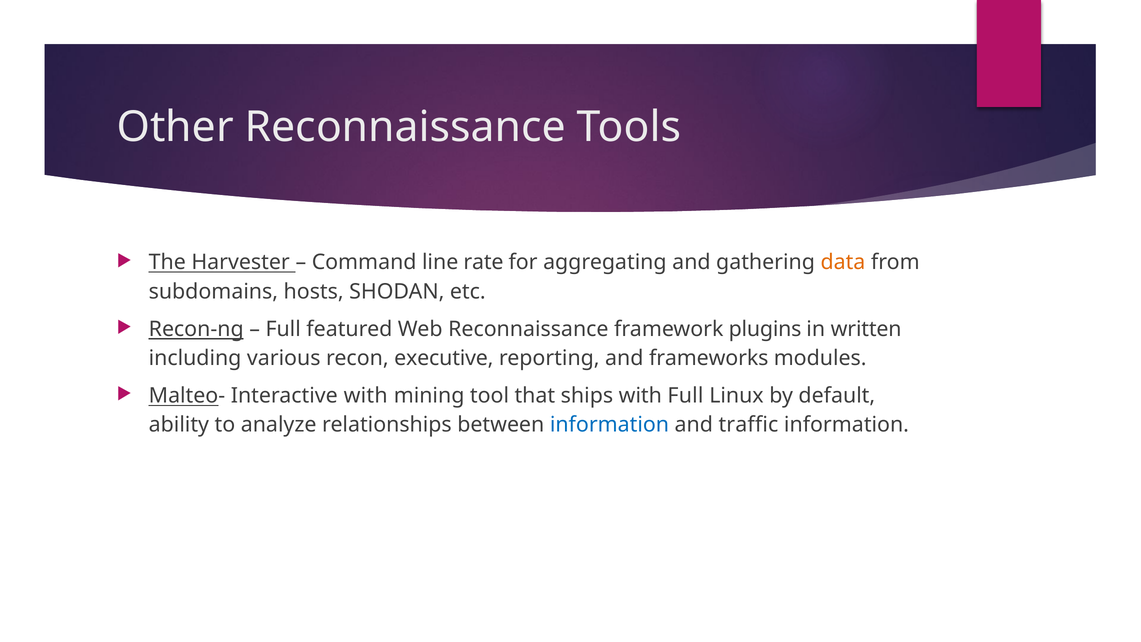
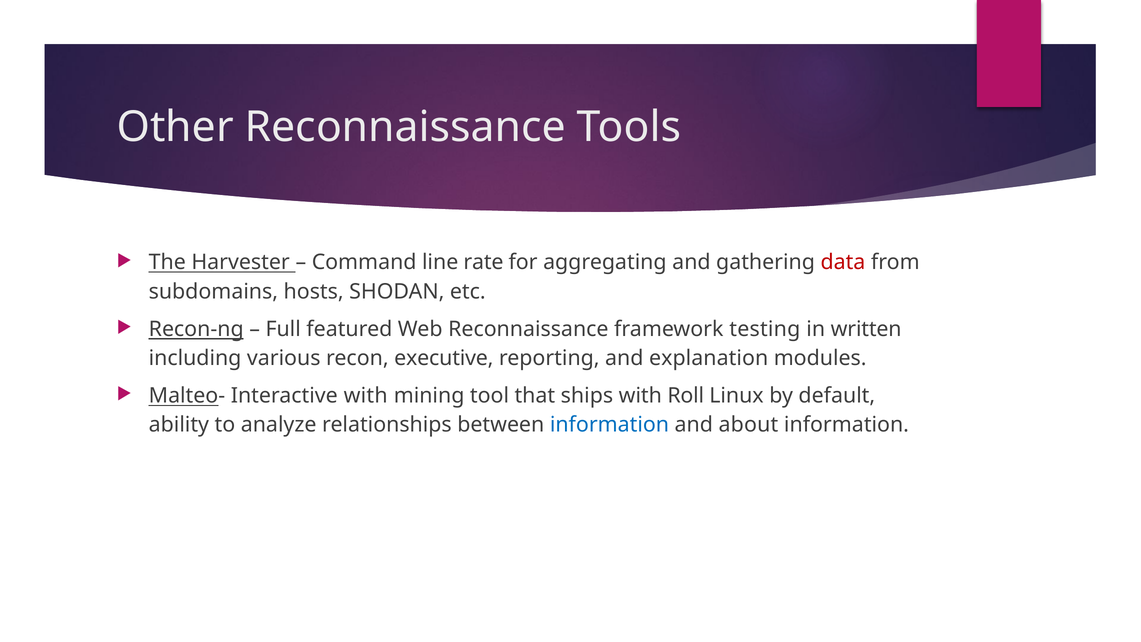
data colour: orange -> red
plugins: plugins -> testing
frameworks: frameworks -> explanation
with Full: Full -> Roll
traffic: traffic -> about
